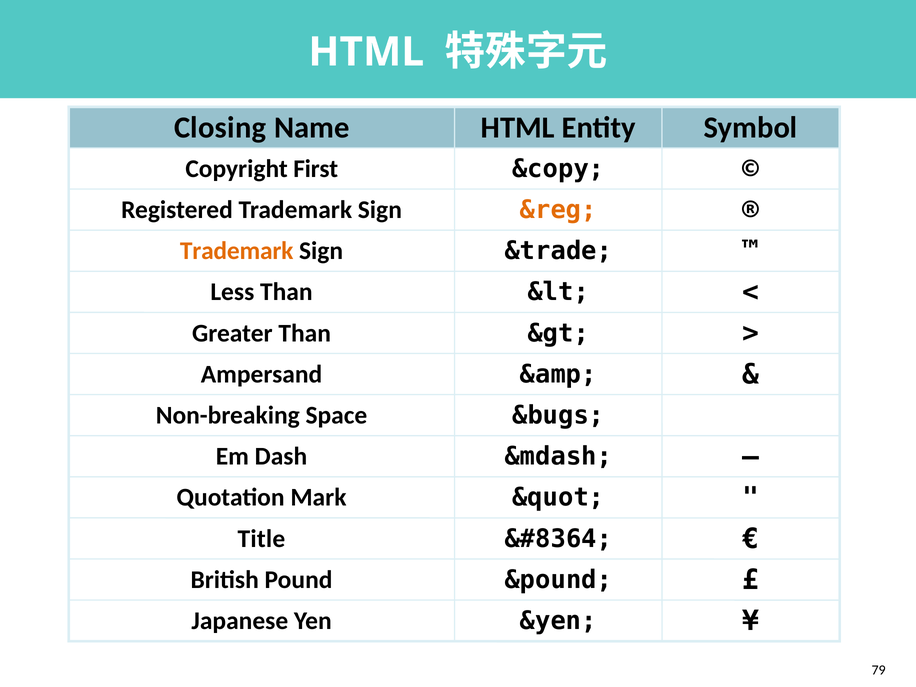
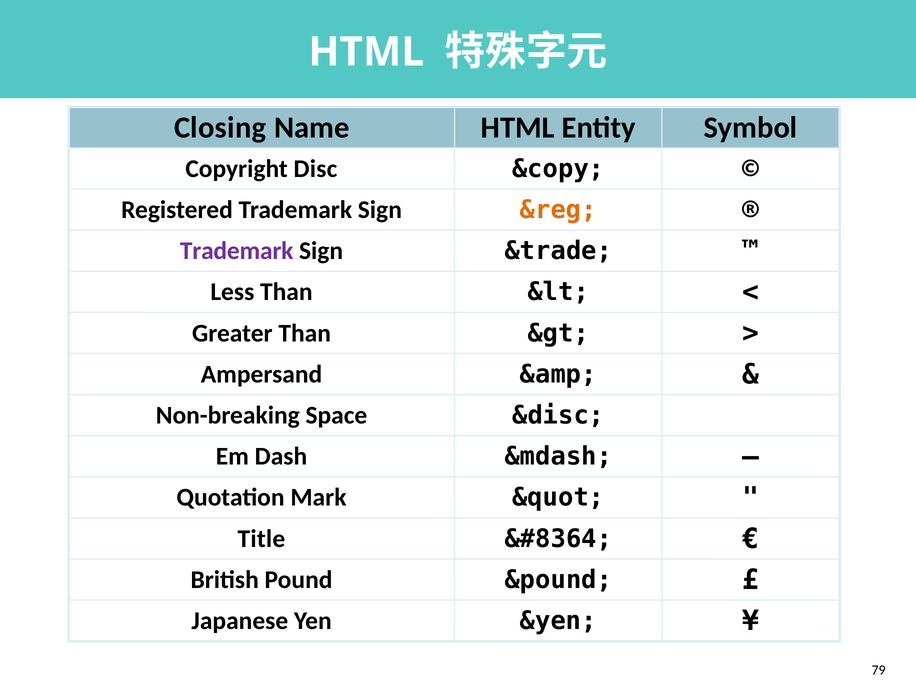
First: First -> Disc
Trademark at (237, 251) colour: orange -> purple
&bugs: &bugs -> &disc
